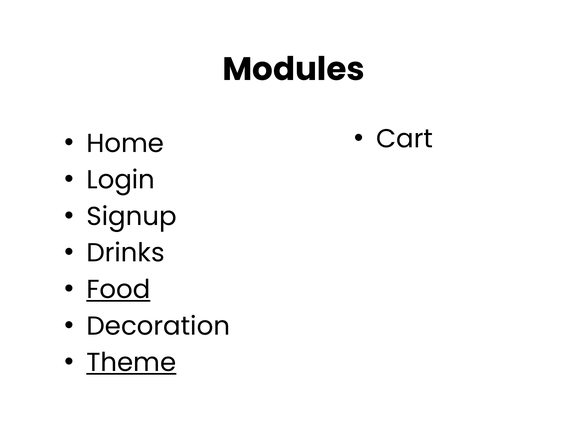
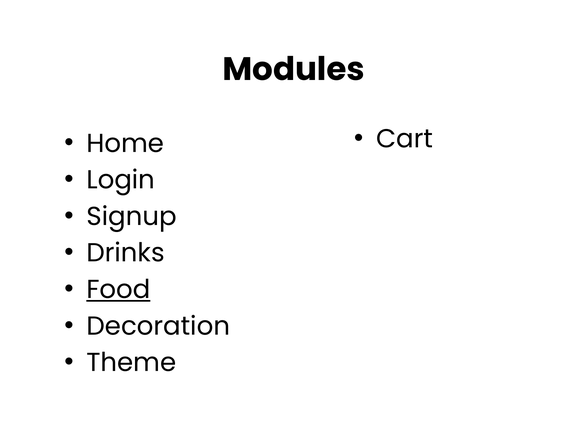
Theme underline: present -> none
